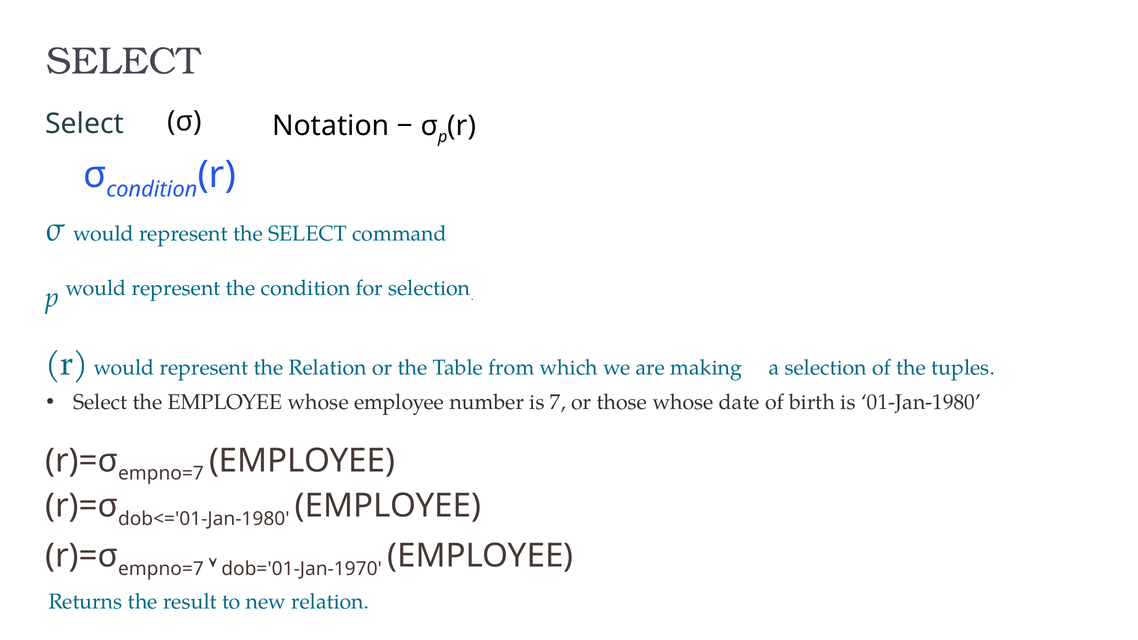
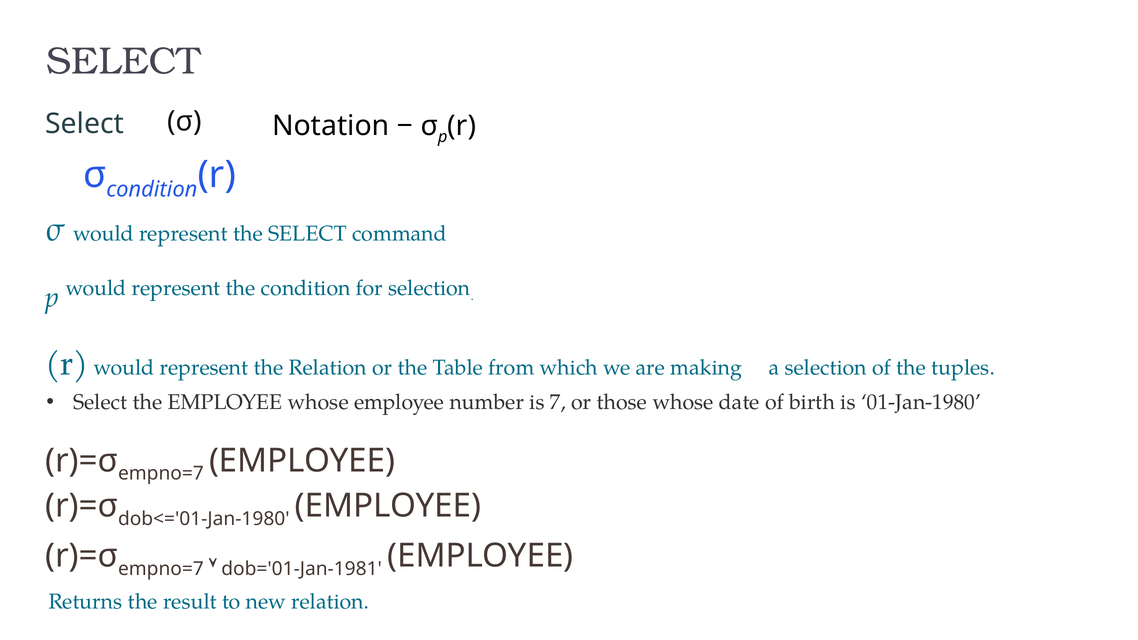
dob='01-Jan-1970: dob='01-Jan-1970 -> dob='01-Jan-1981
